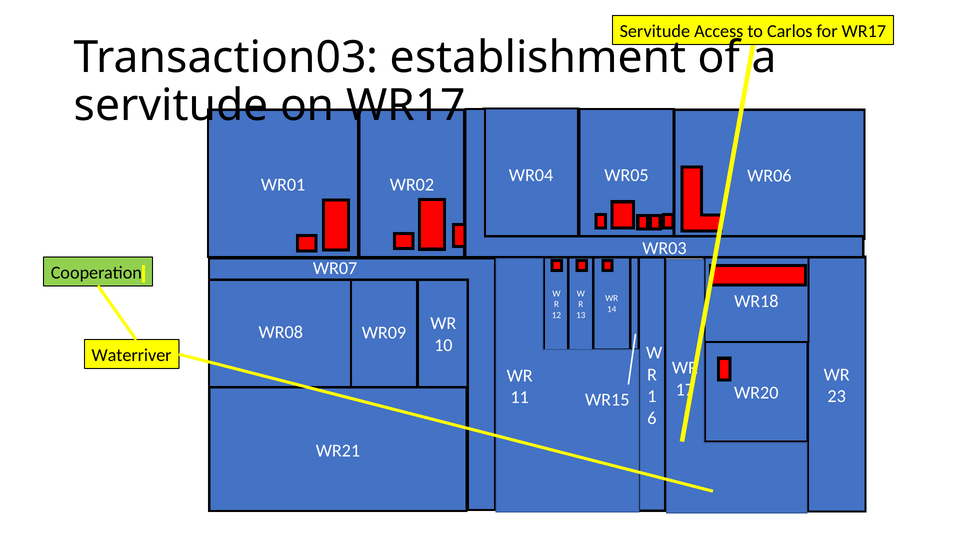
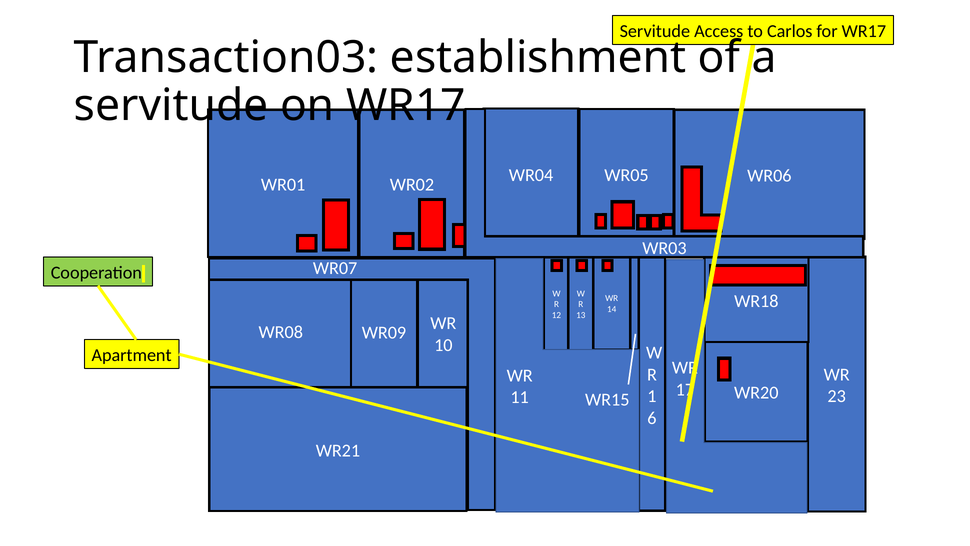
Waterriver: Waterriver -> Apartment
